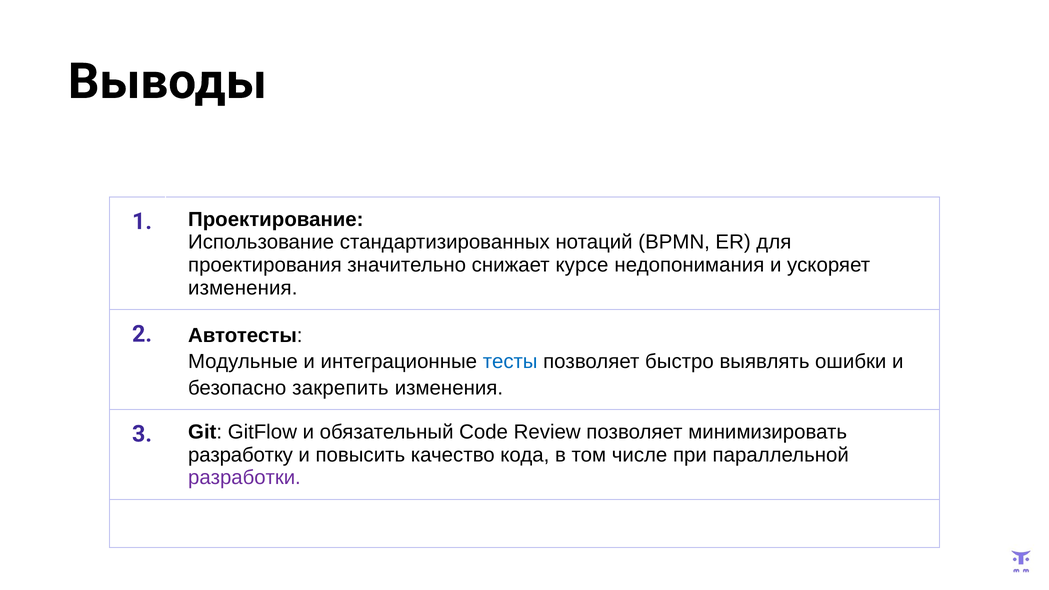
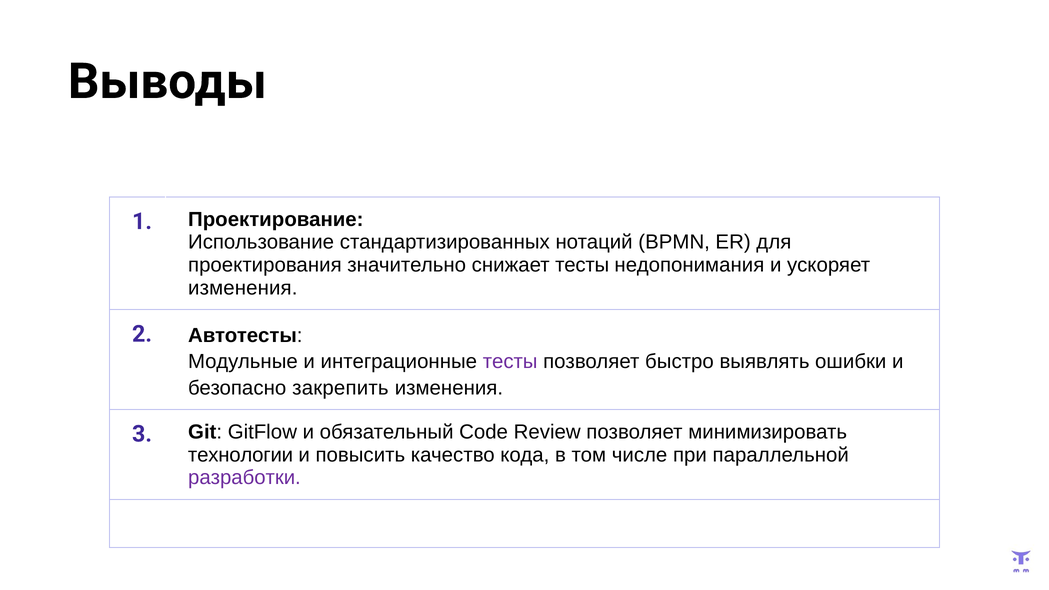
снижает курсе: курсе -> тесты
тесты at (510, 362) colour: blue -> purple
разработку: разработку -> технологии
